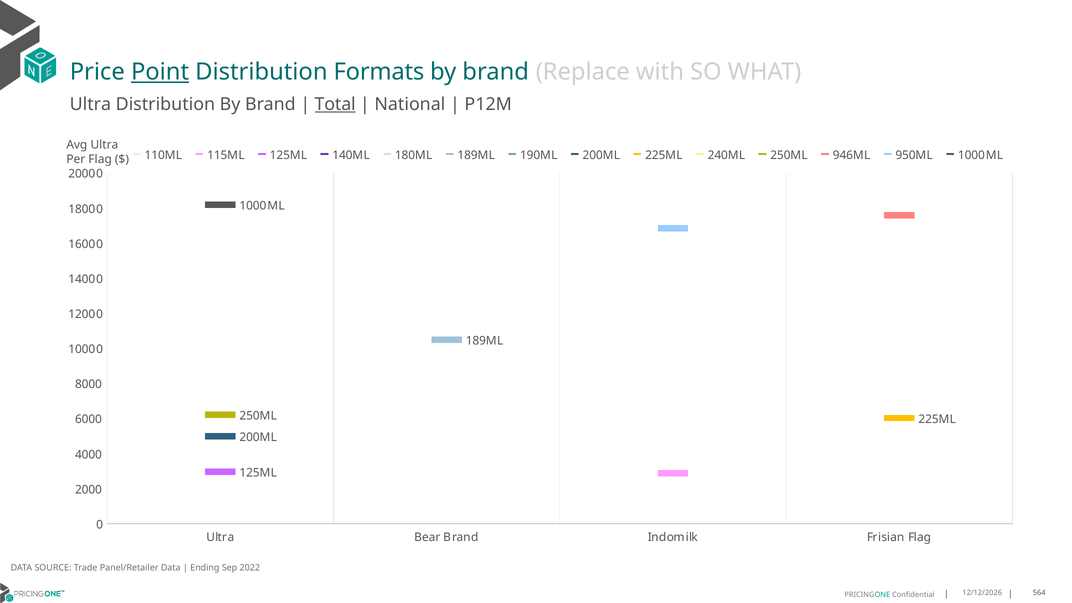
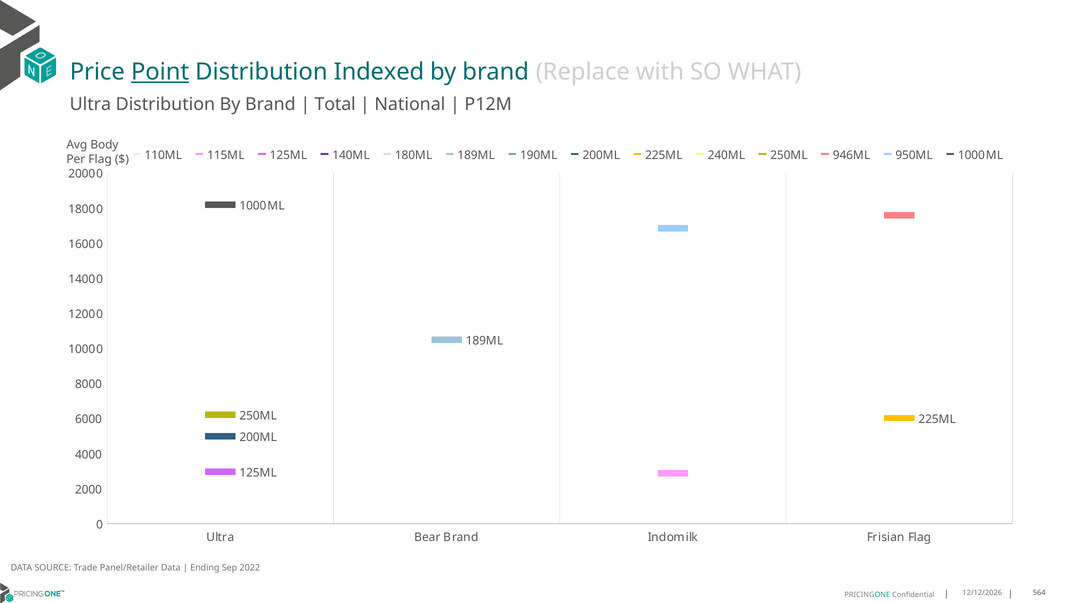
Formats: Formats -> Indexed
Total underline: present -> none
Avg Ultra: Ultra -> Body
